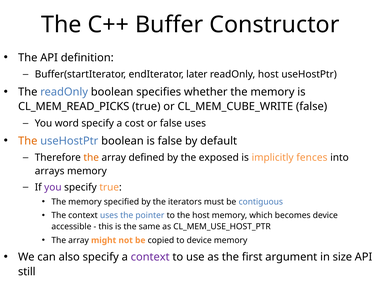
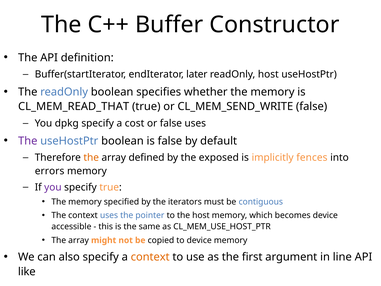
CL_MEM_READ_PICKS: CL_MEM_READ_PICKS -> CL_MEM_READ_THAT
CL_MEM_CUBE_WRITE: CL_MEM_CUBE_WRITE -> CL_MEM_SEND_WRITE
word: word -> dpkg
The at (28, 141) colour: orange -> purple
arrays: arrays -> errors
context at (150, 257) colour: purple -> orange
size: size -> line
still: still -> like
